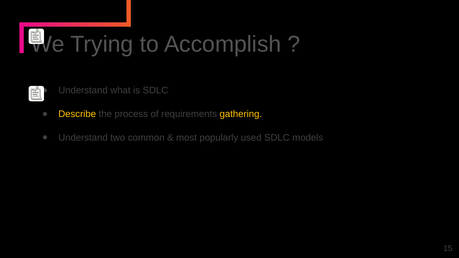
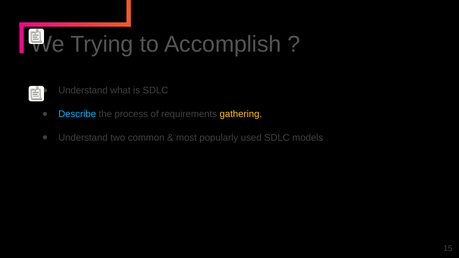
Describe colour: yellow -> light blue
